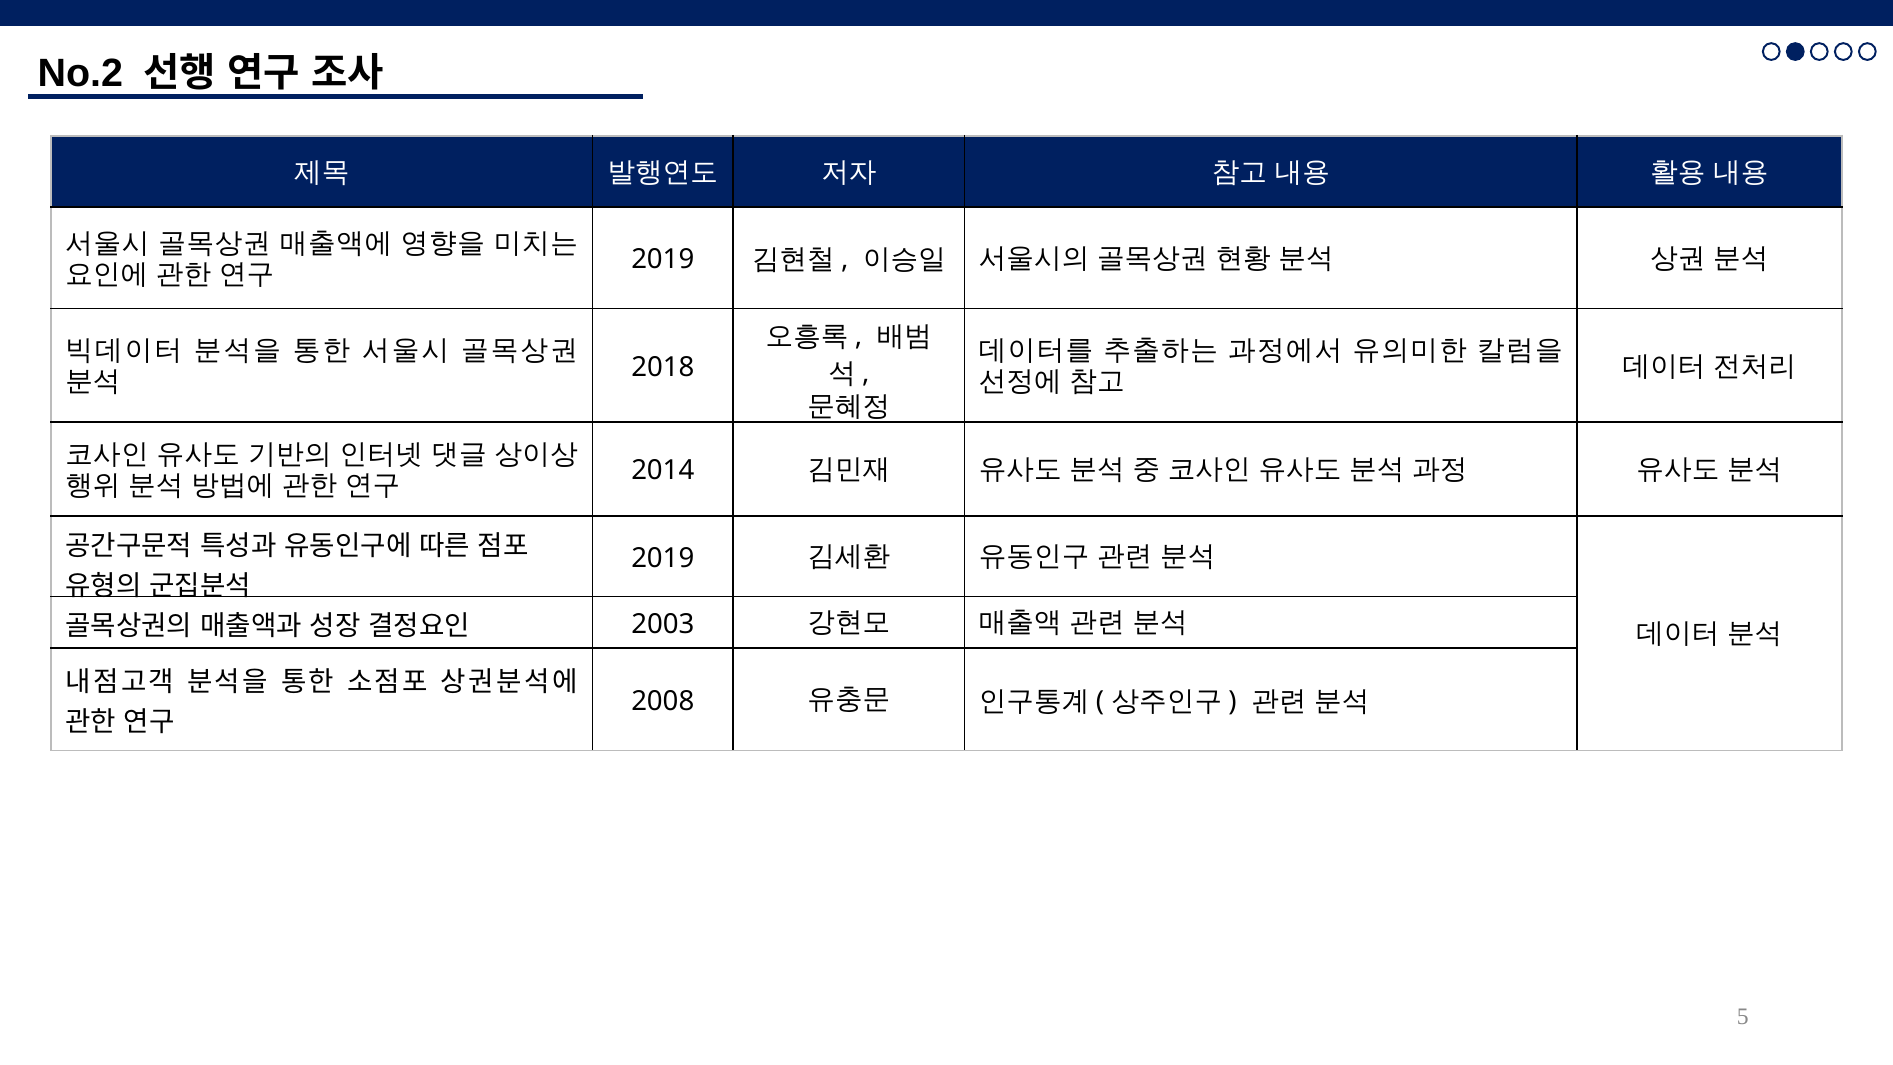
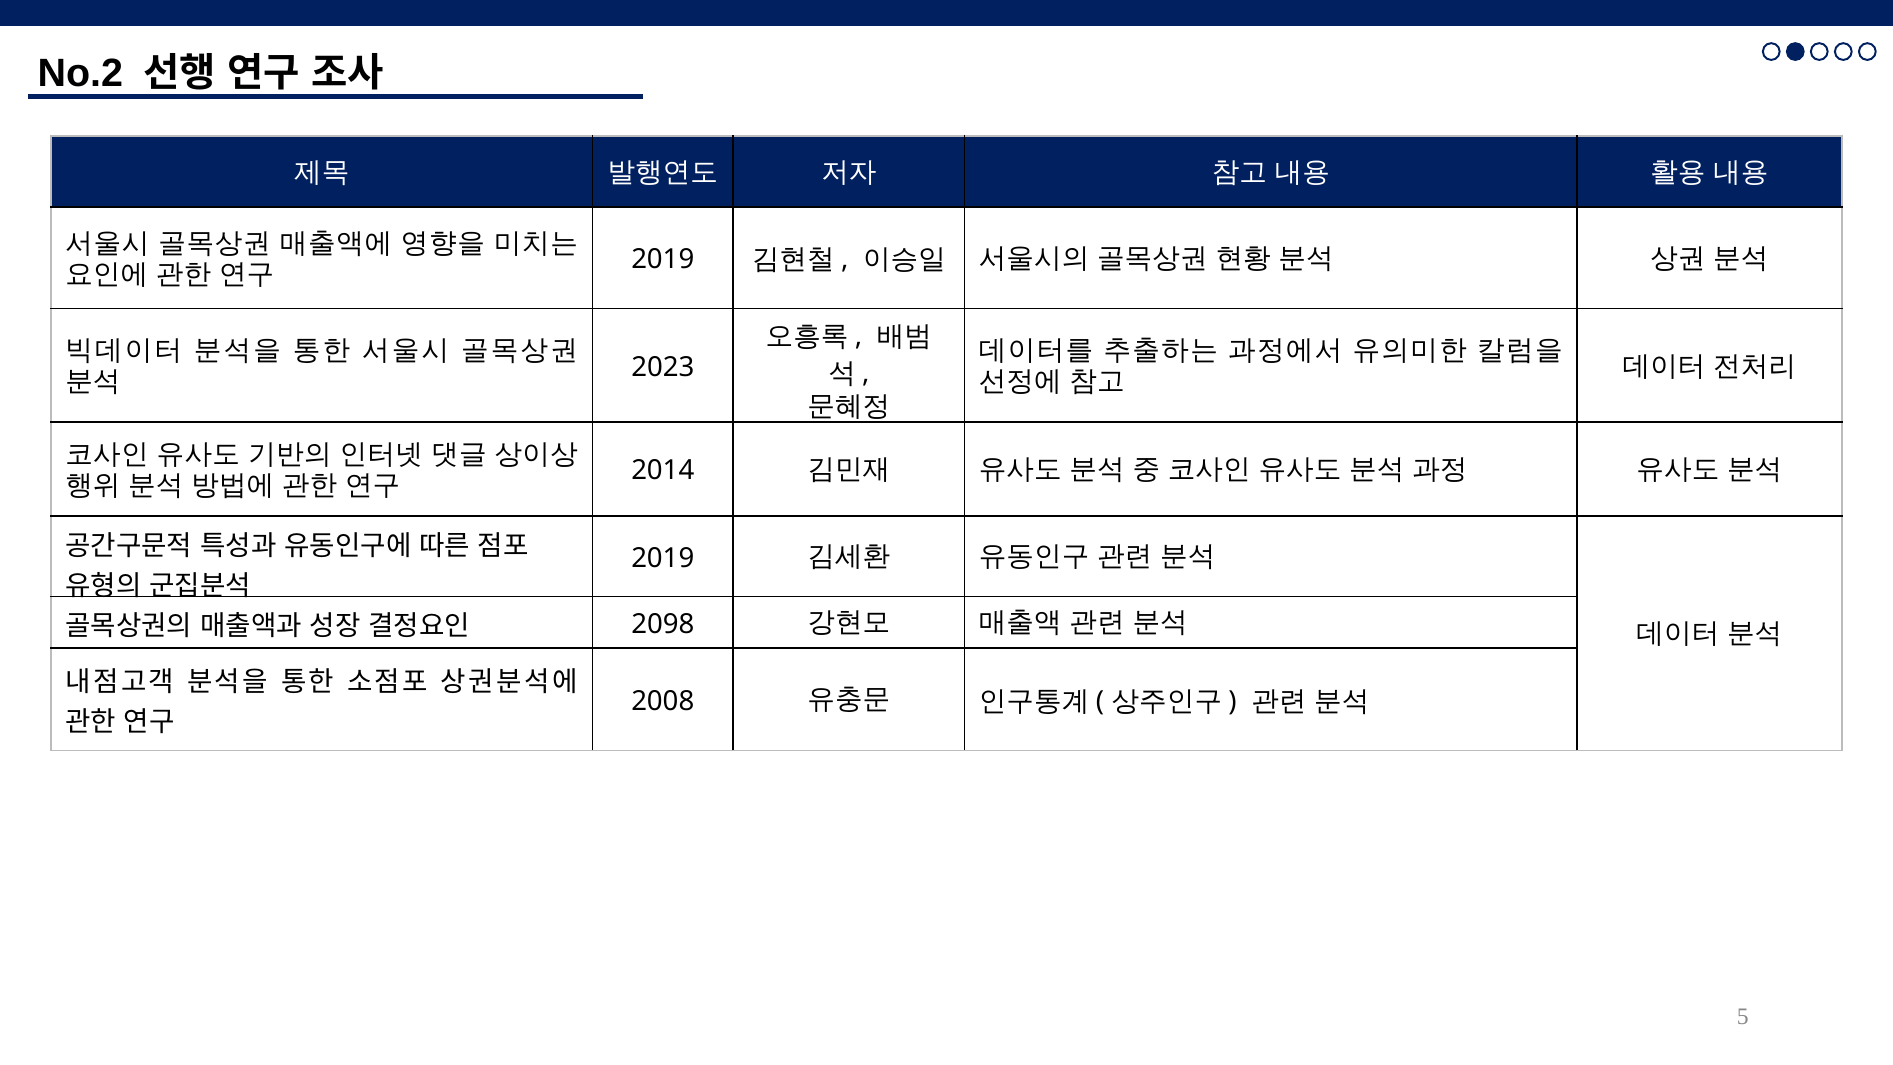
2018: 2018 -> 2023
2003: 2003 -> 2098
